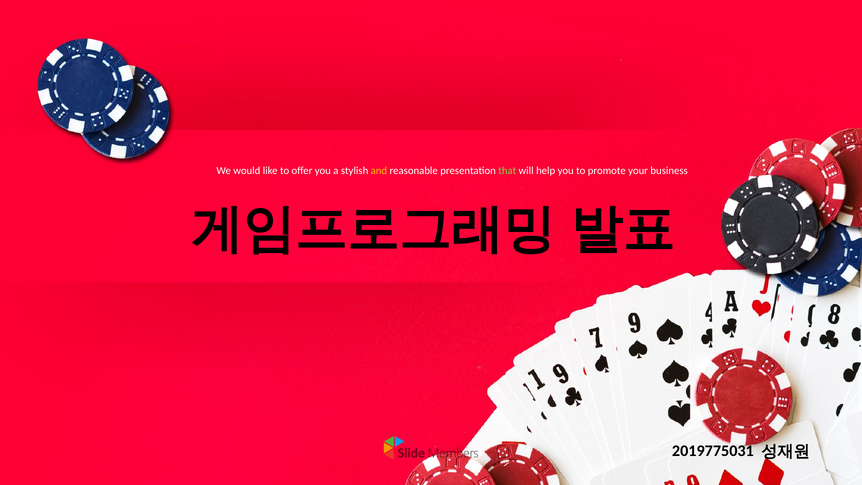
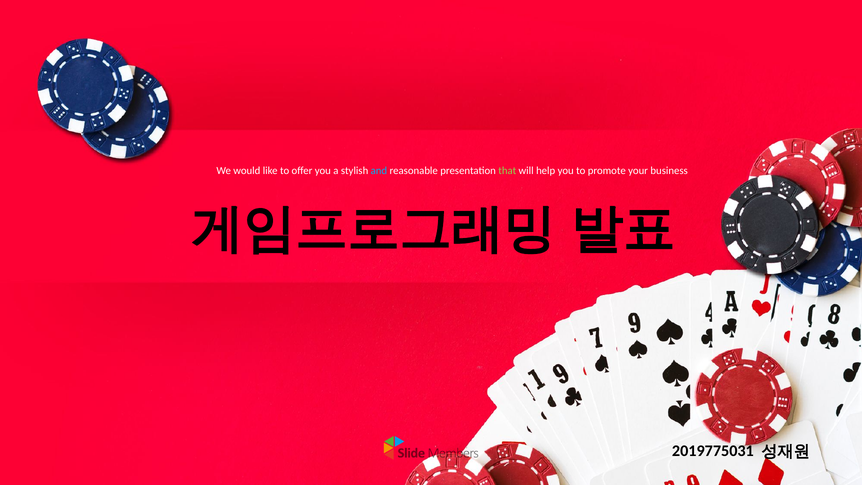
and colour: yellow -> light blue
